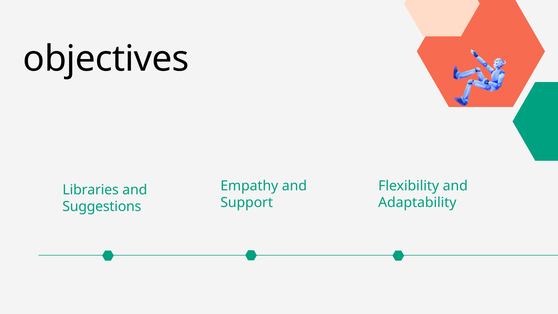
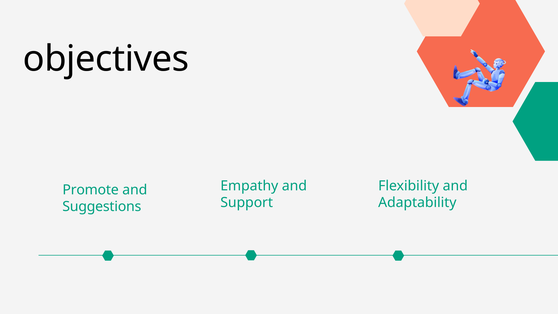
Libraries: Libraries -> Promote
